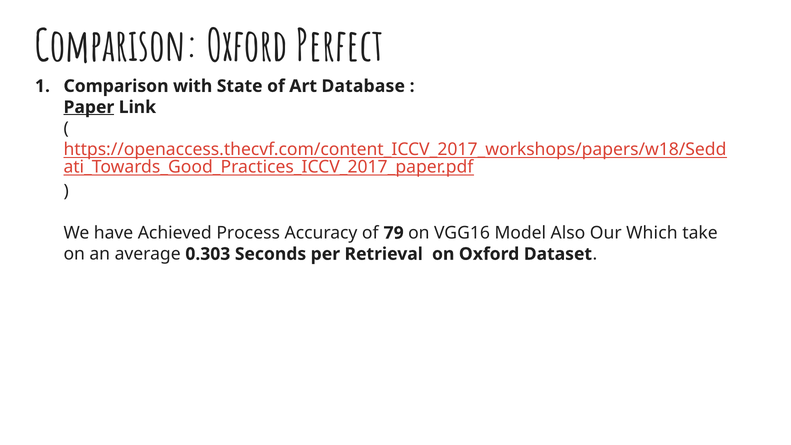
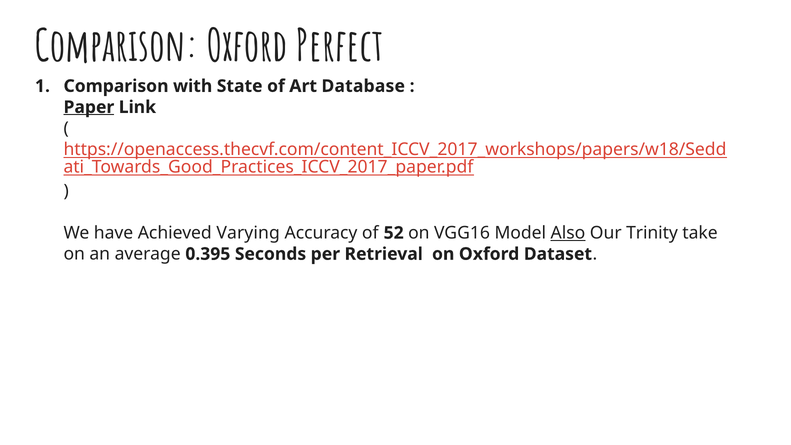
Process: Process -> Varying
79: 79 -> 52
Also underline: none -> present
Which: Which -> Trinity
0.303: 0.303 -> 0.395
